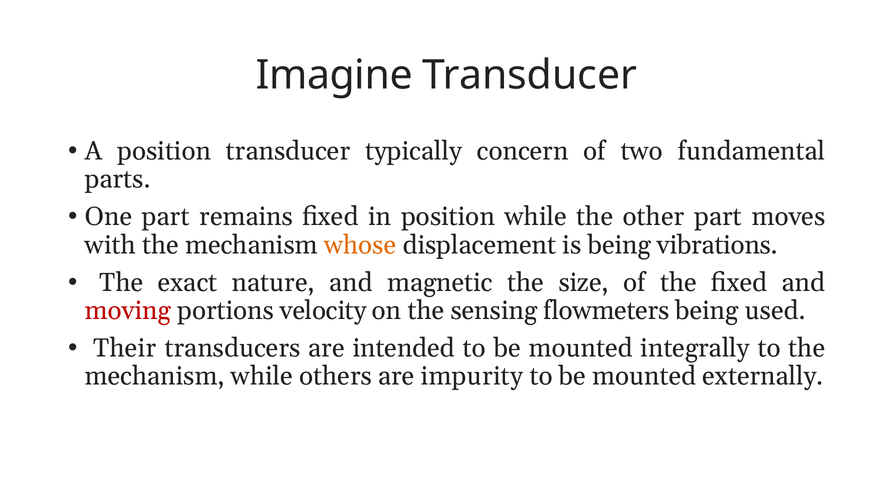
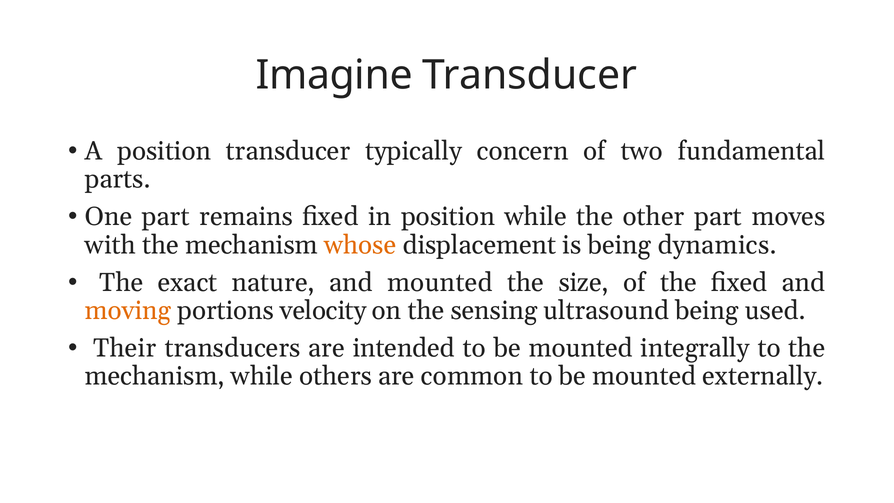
vibrations: vibrations -> dynamics
and magnetic: magnetic -> mounted
moving colour: red -> orange
flowmeters: flowmeters -> ultrasound
impurity: impurity -> common
